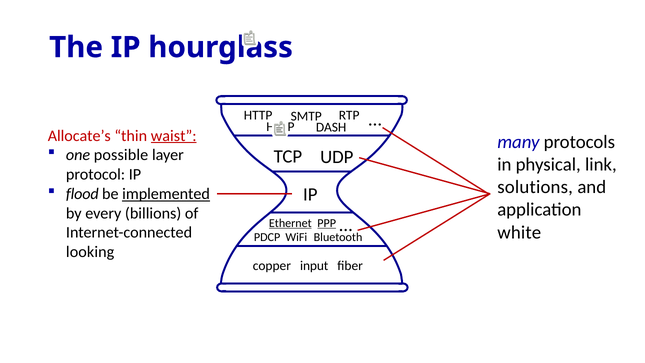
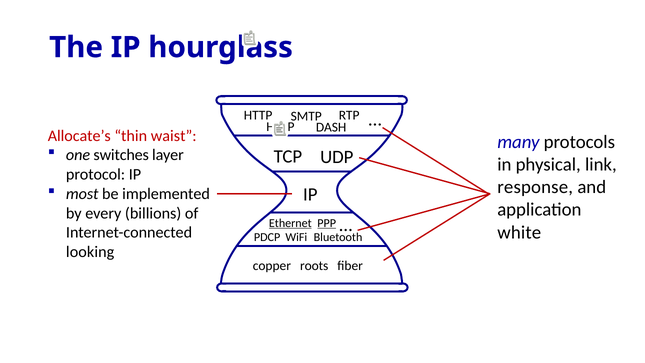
waist underline: present -> none
possible: possible -> switches
solutions: solutions -> response
flood: flood -> most
implemented underline: present -> none
input: input -> roots
